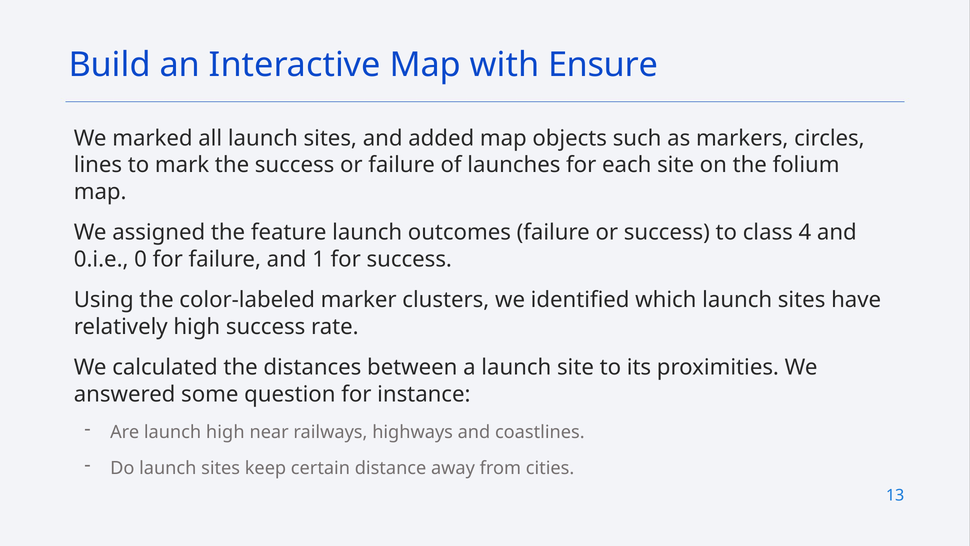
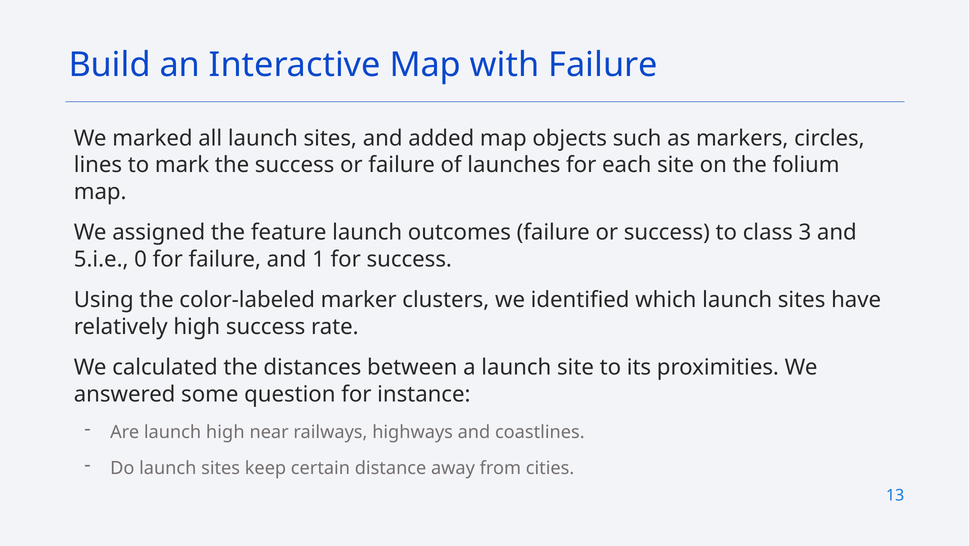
with Ensure: Ensure -> Failure
4: 4 -> 3
0.i.e: 0.i.e -> 5.i.e
